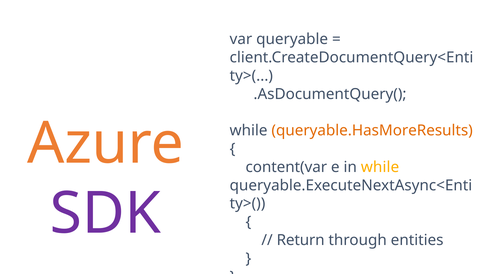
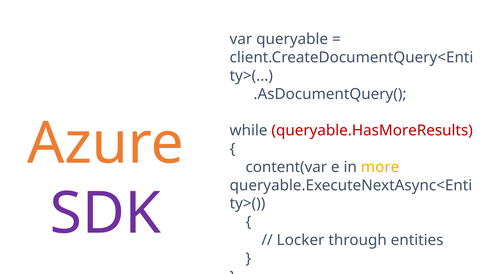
queryable.HasMoreResults colour: orange -> red
in while: while -> more
Return: Return -> Locker
